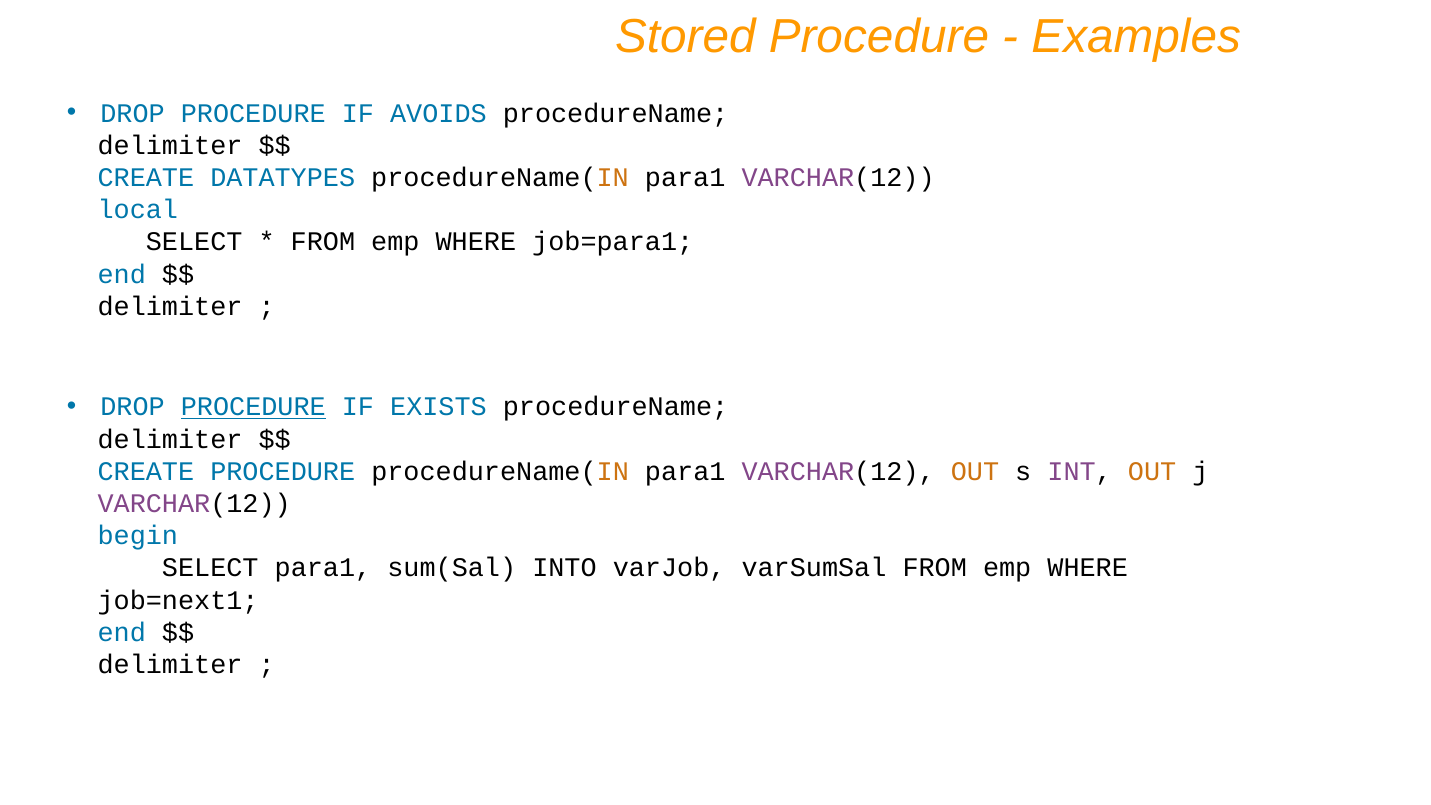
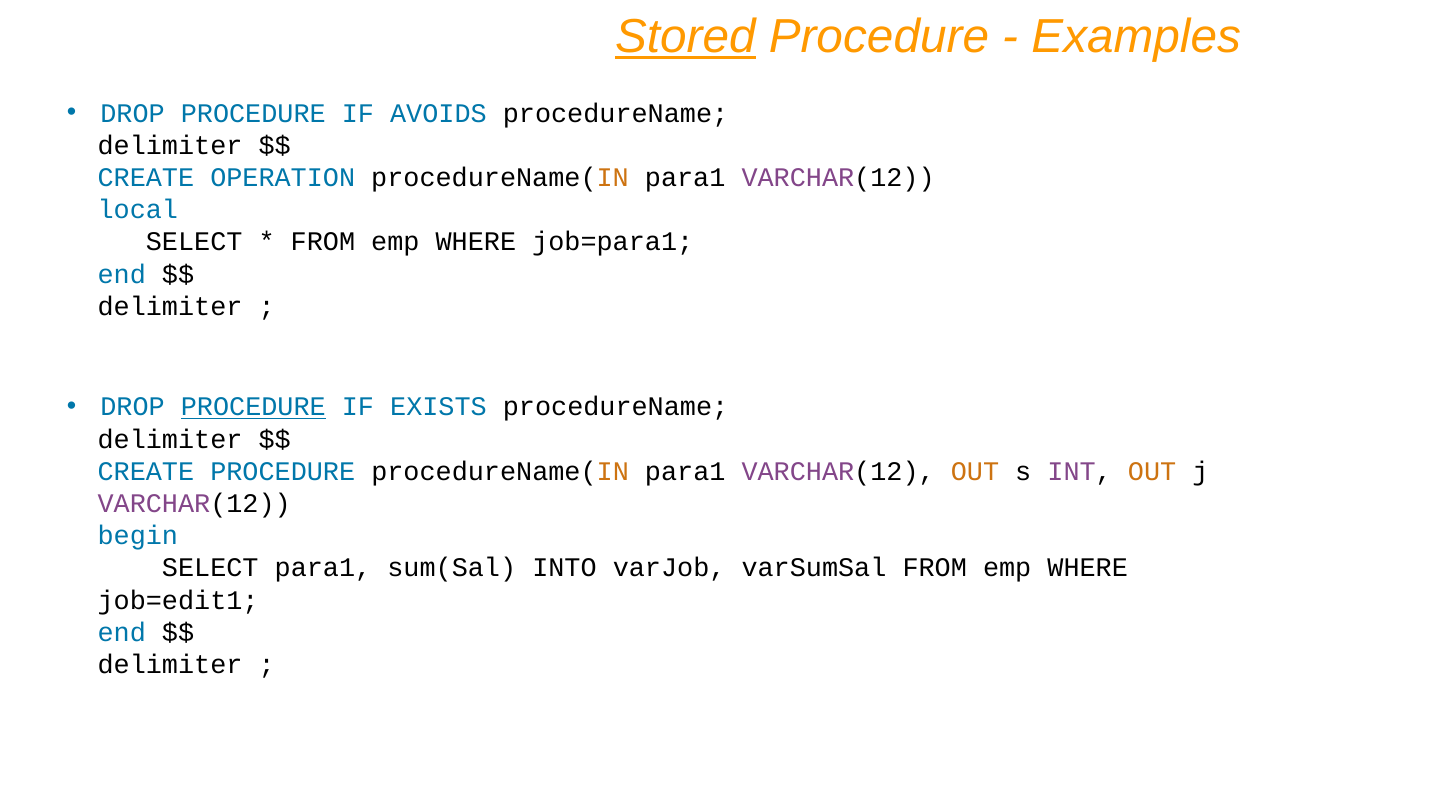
Stored underline: none -> present
DATATYPES: DATATYPES -> OPERATION
job=next1: job=next1 -> job=edit1
